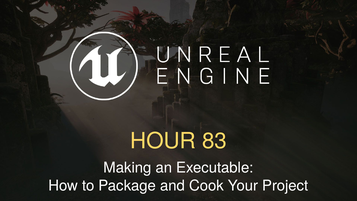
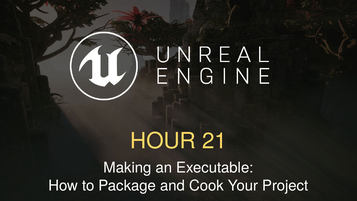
83: 83 -> 21
